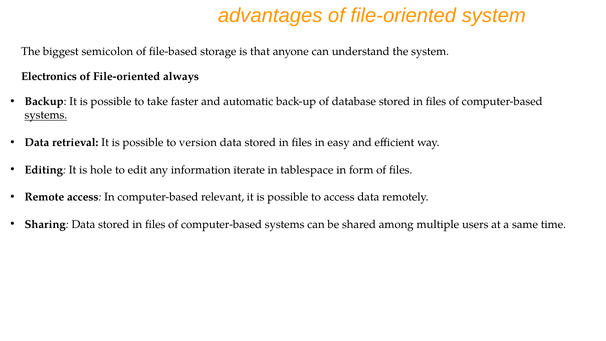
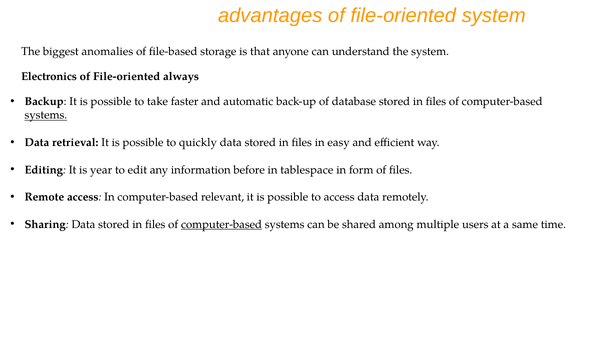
semicolon: semicolon -> anomalies
version: version -> quickly
hole: hole -> year
iterate: iterate -> before
computer-based at (222, 224) underline: none -> present
